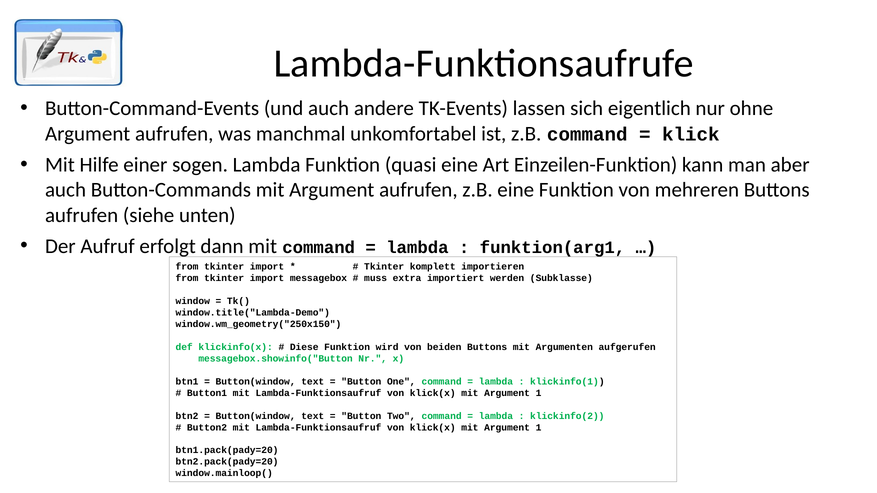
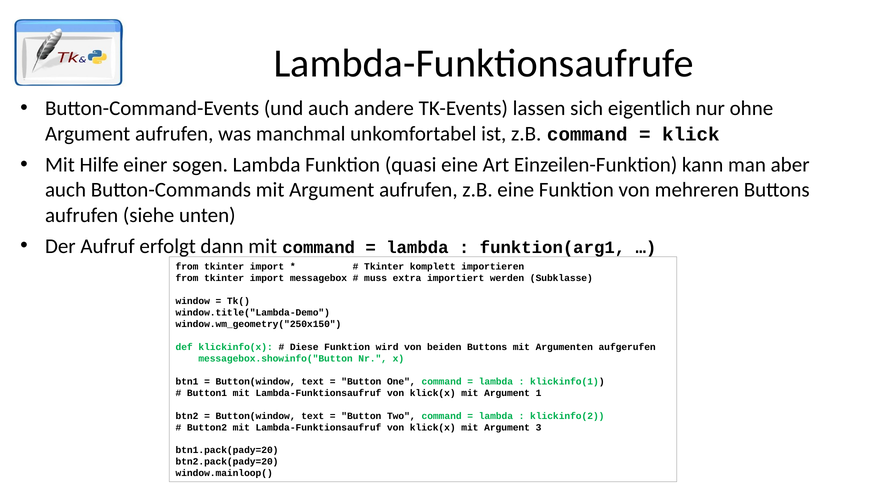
1 at (539, 428): 1 -> 3
